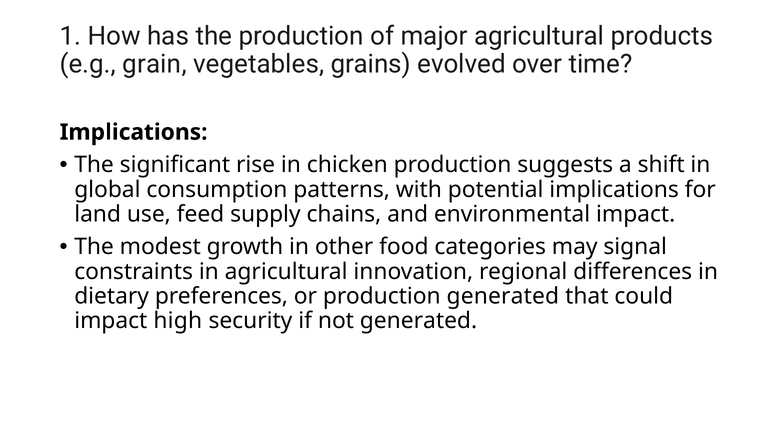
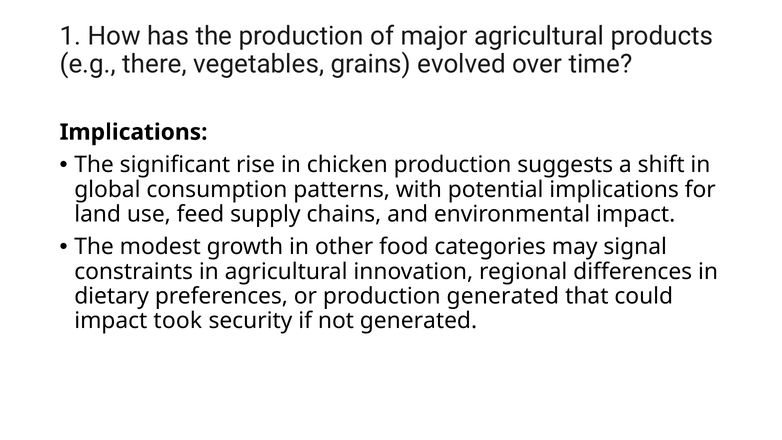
grain: grain -> there
high: high -> took
